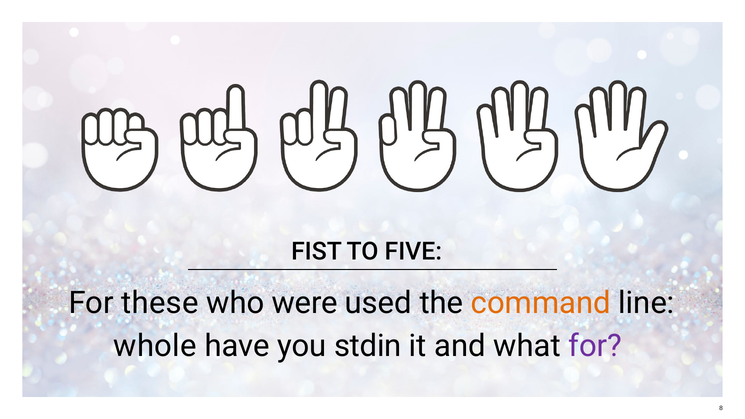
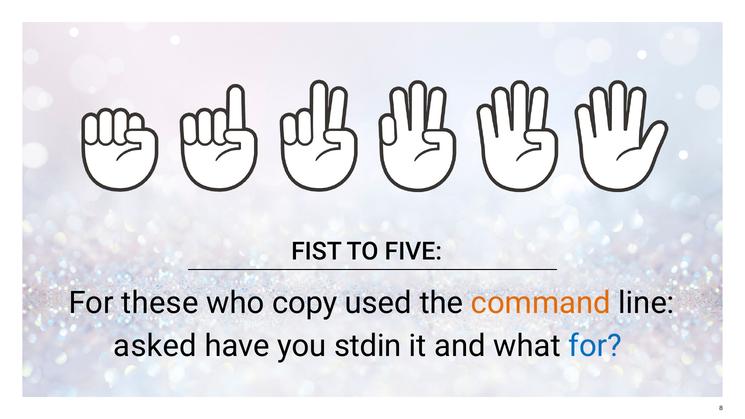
were: were -> copy
whole: whole -> asked
for at (595, 346) colour: purple -> blue
